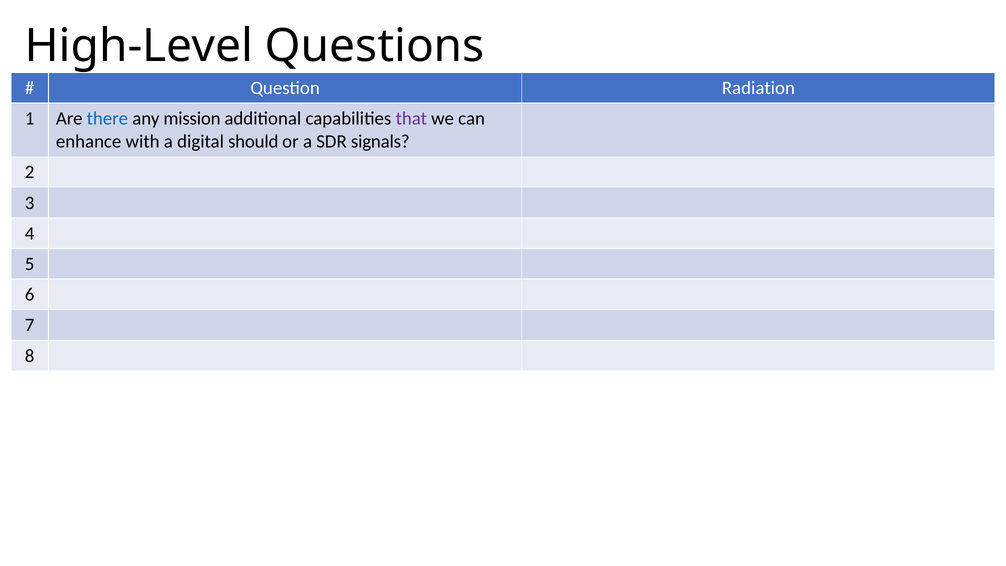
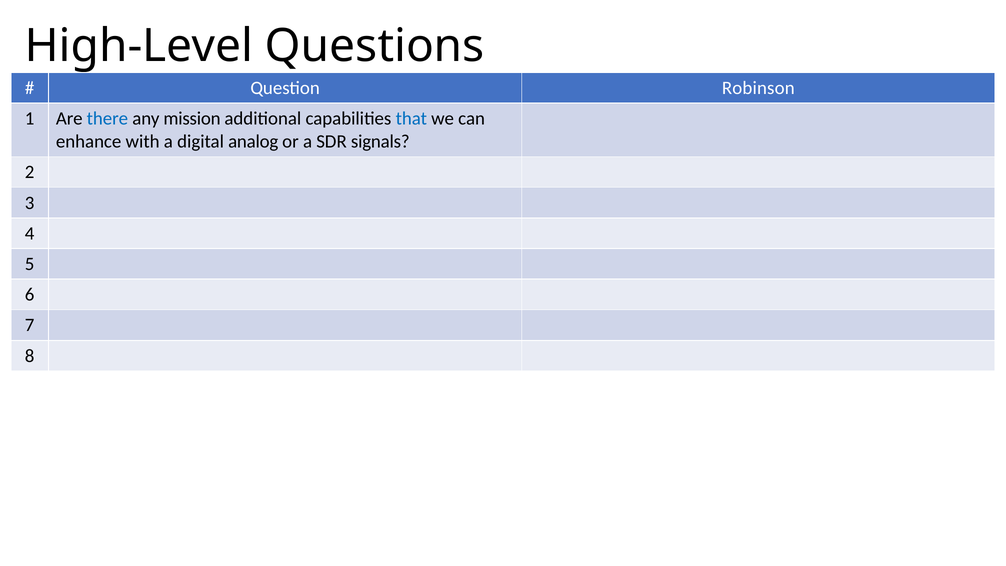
Radiation: Radiation -> Robinson
that colour: purple -> blue
should: should -> analog
